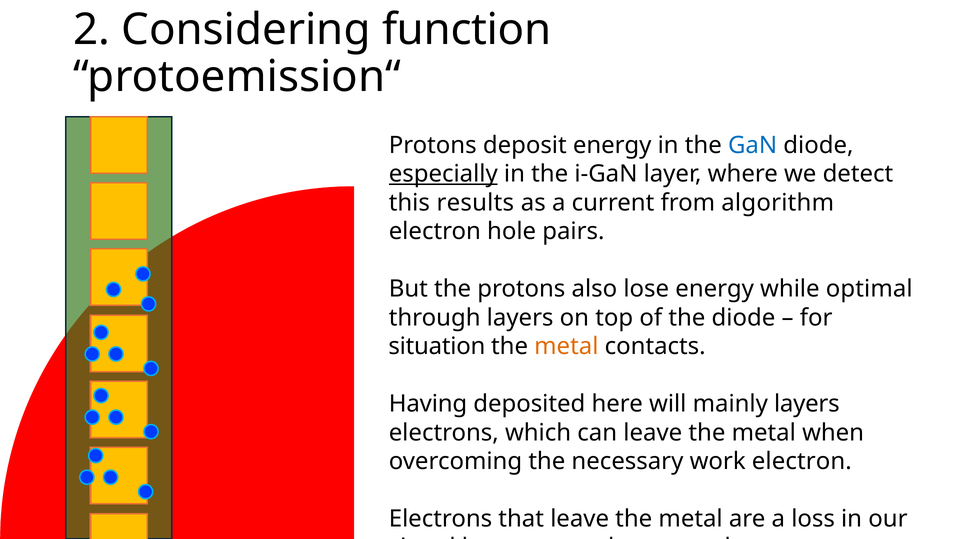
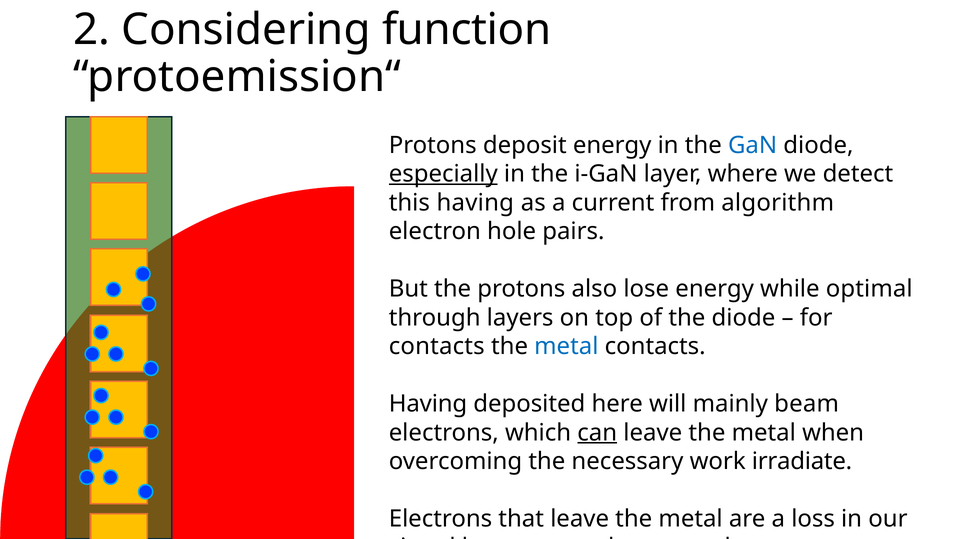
this results: results -> having
situation at (437, 347): situation -> contacts
metal at (566, 347) colour: orange -> blue
mainly layers: layers -> beam
can underline: none -> present
work electron: electron -> irradiate
